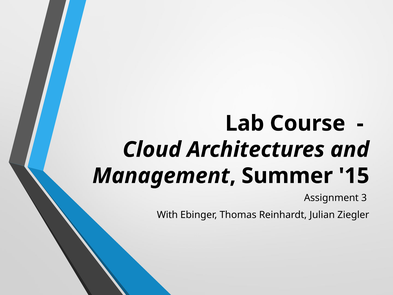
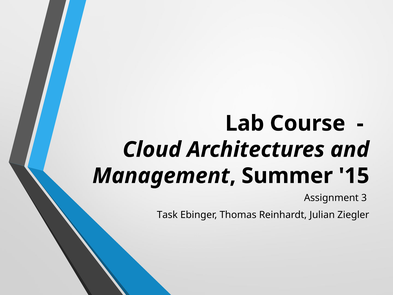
With: With -> Task
